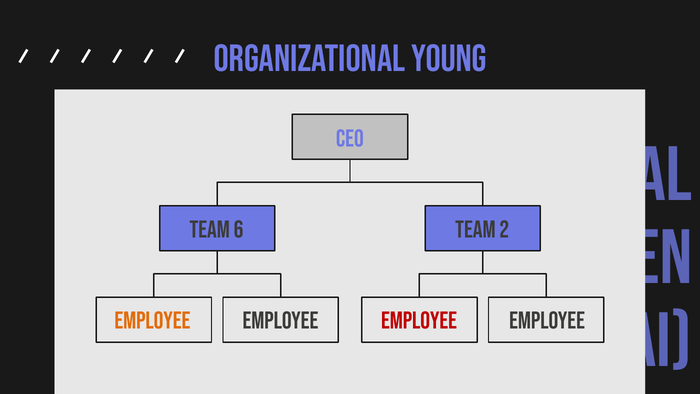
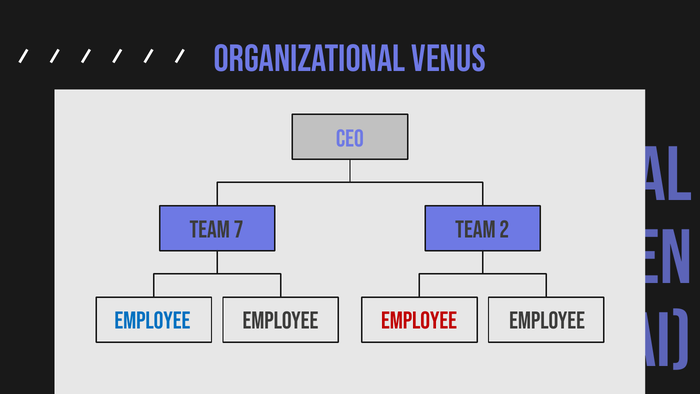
YOUNG: YOUNG -> VENUS
6: 6 -> 7
employee at (152, 320) colour: orange -> blue
